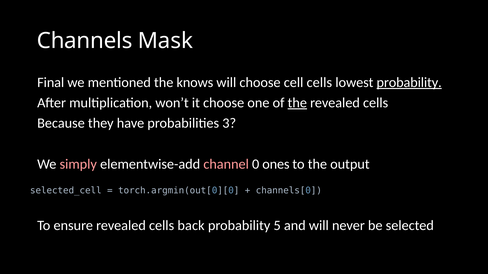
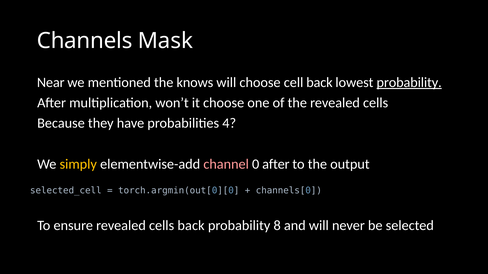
Final: Final -> Near
cell cells: cells -> back
the at (297, 103) underline: present -> none
3: 3 -> 4
simply colour: pink -> yellow
0 ones: ones -> after
5: 5 -> 8
